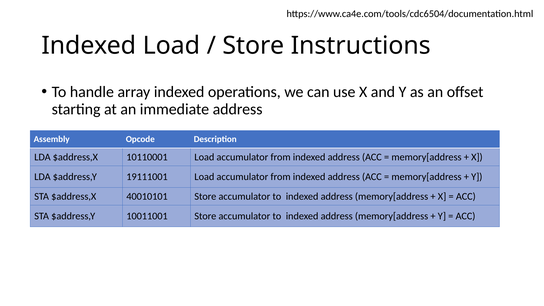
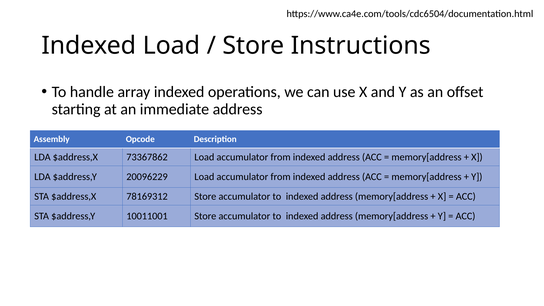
10110001: 10110001 -> 73367862
19111001: 19111001 -> 20096229
40010101: 40010101 -> 78169312
